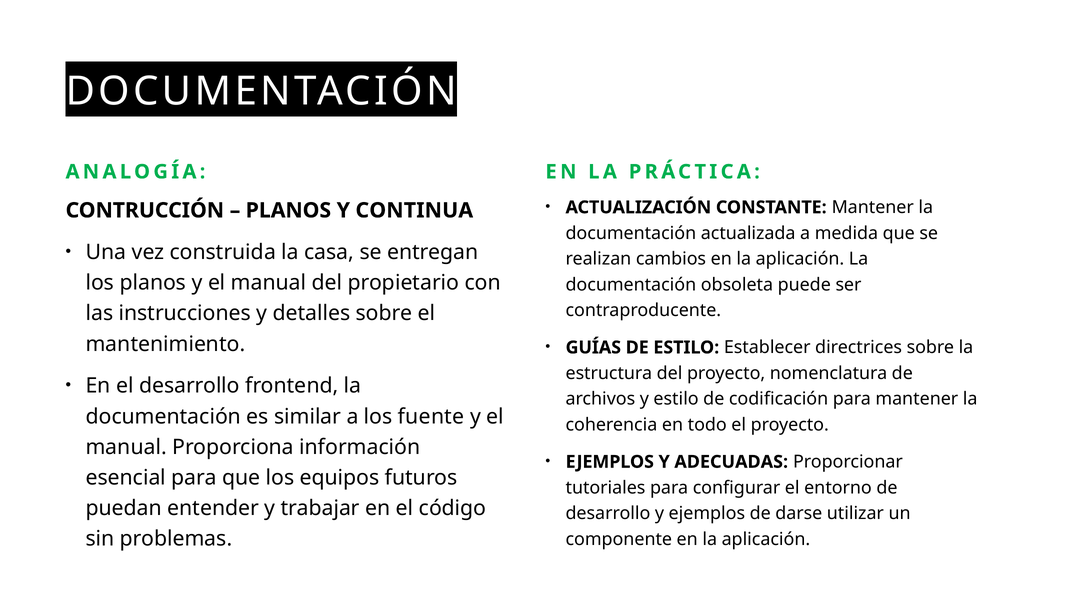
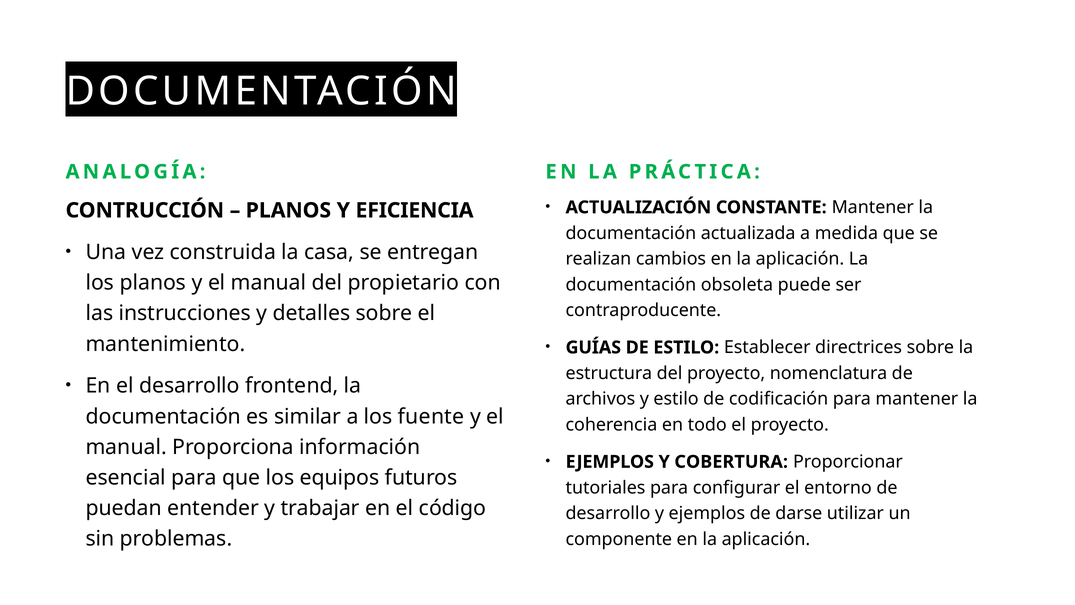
CONTINUA: CONTINUA -> EFICIENCIA
ADECUADAS: ADECUADAS -> COBERTURA
